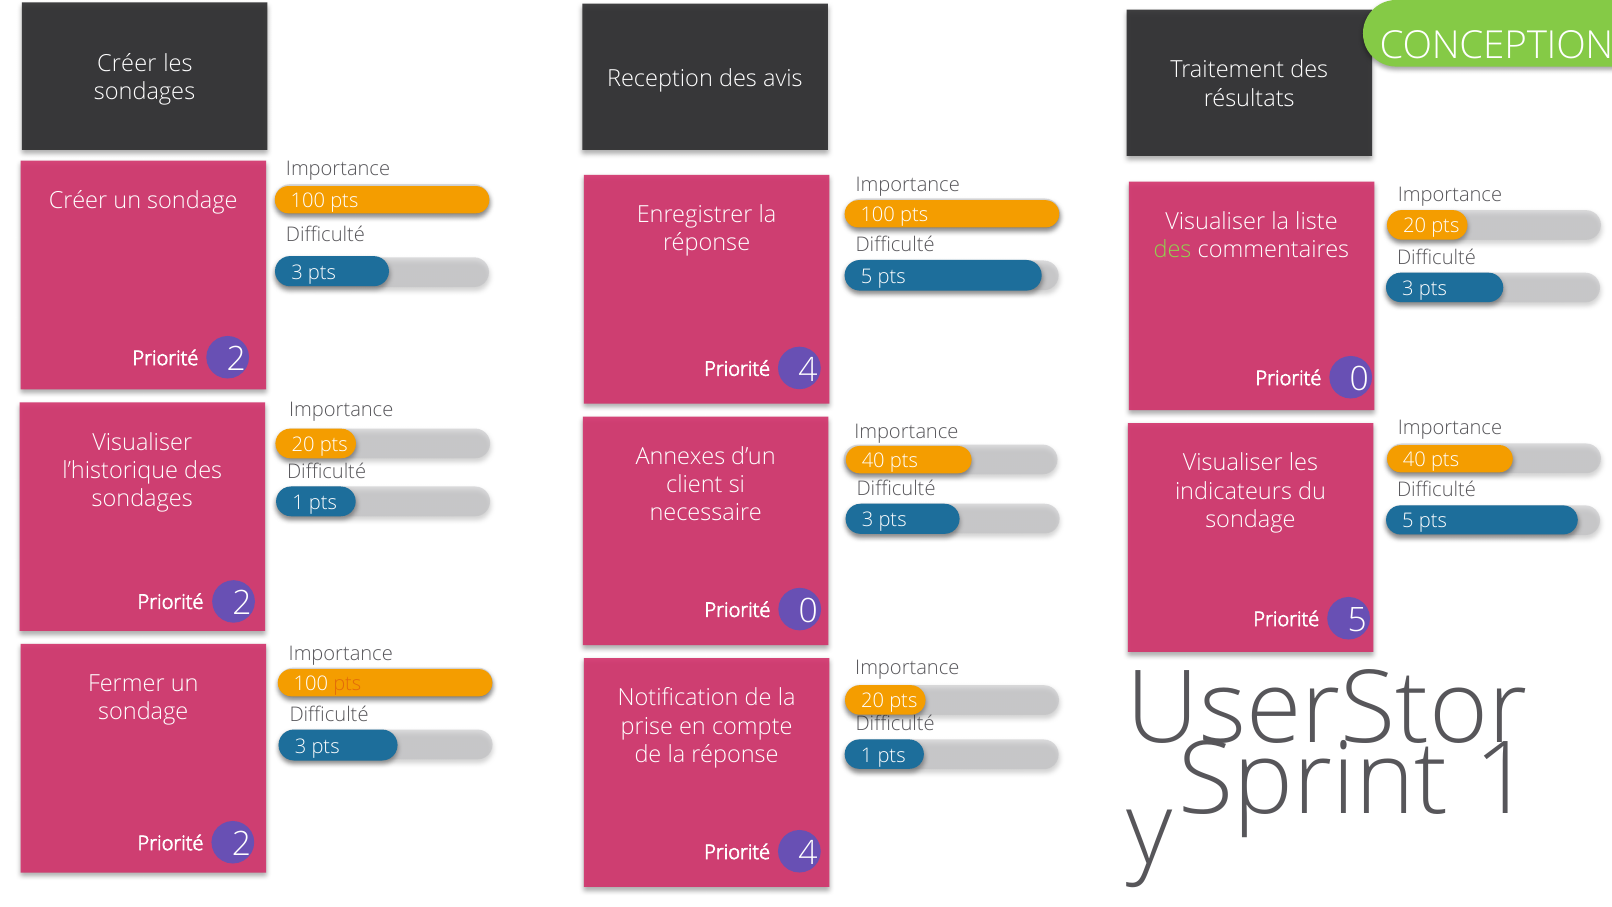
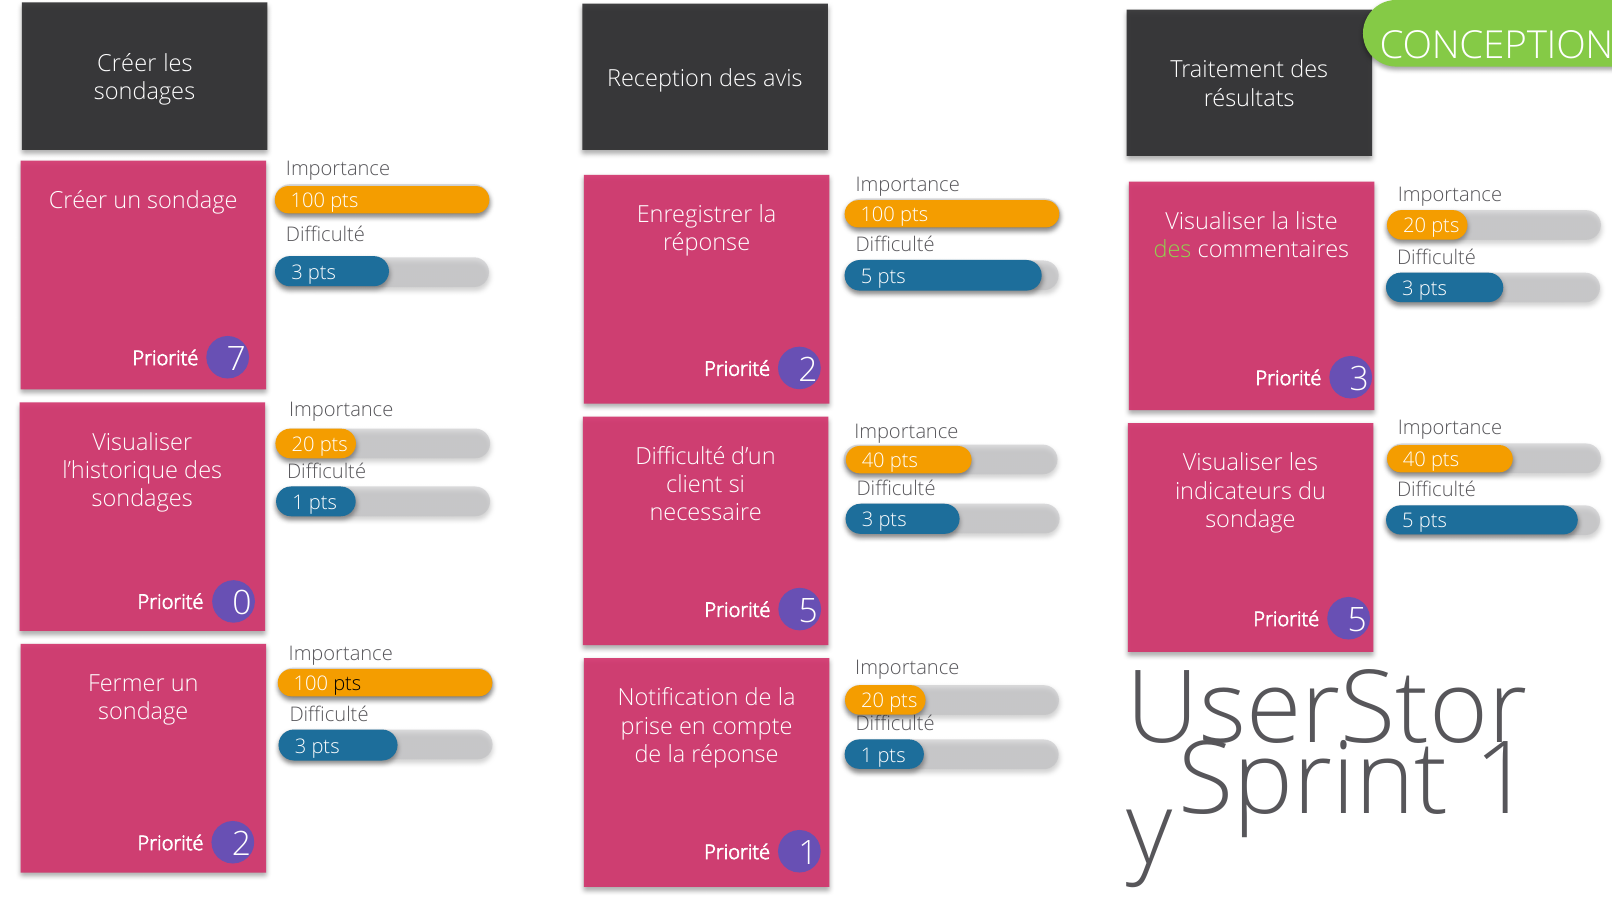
2 at (236, 359): 2 -> 7
4 at (808, 370): 4 -> 2
0 at (1359, 379): 0 -> 3
Annexes at (680, 456): Annexes -> Difficulté
2 at (242, 604): 2 -> 0
0 at (808, 611): 0 -> 5
pts at (347, 684) colour: orange -> black
4 at (808, 853): 4 -> 1
